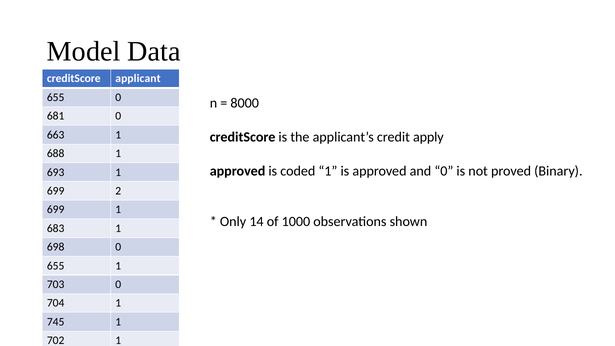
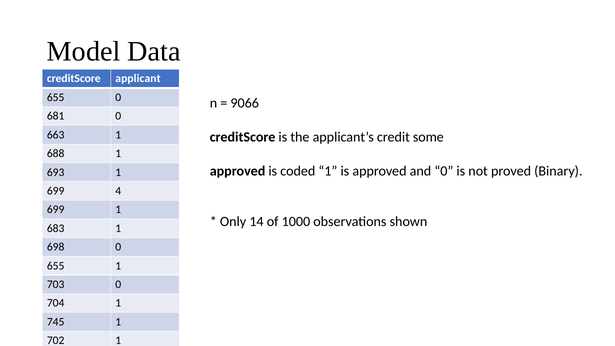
8000: 8000 -> 9066
apply: apply -> some
2: 2 -> 4
